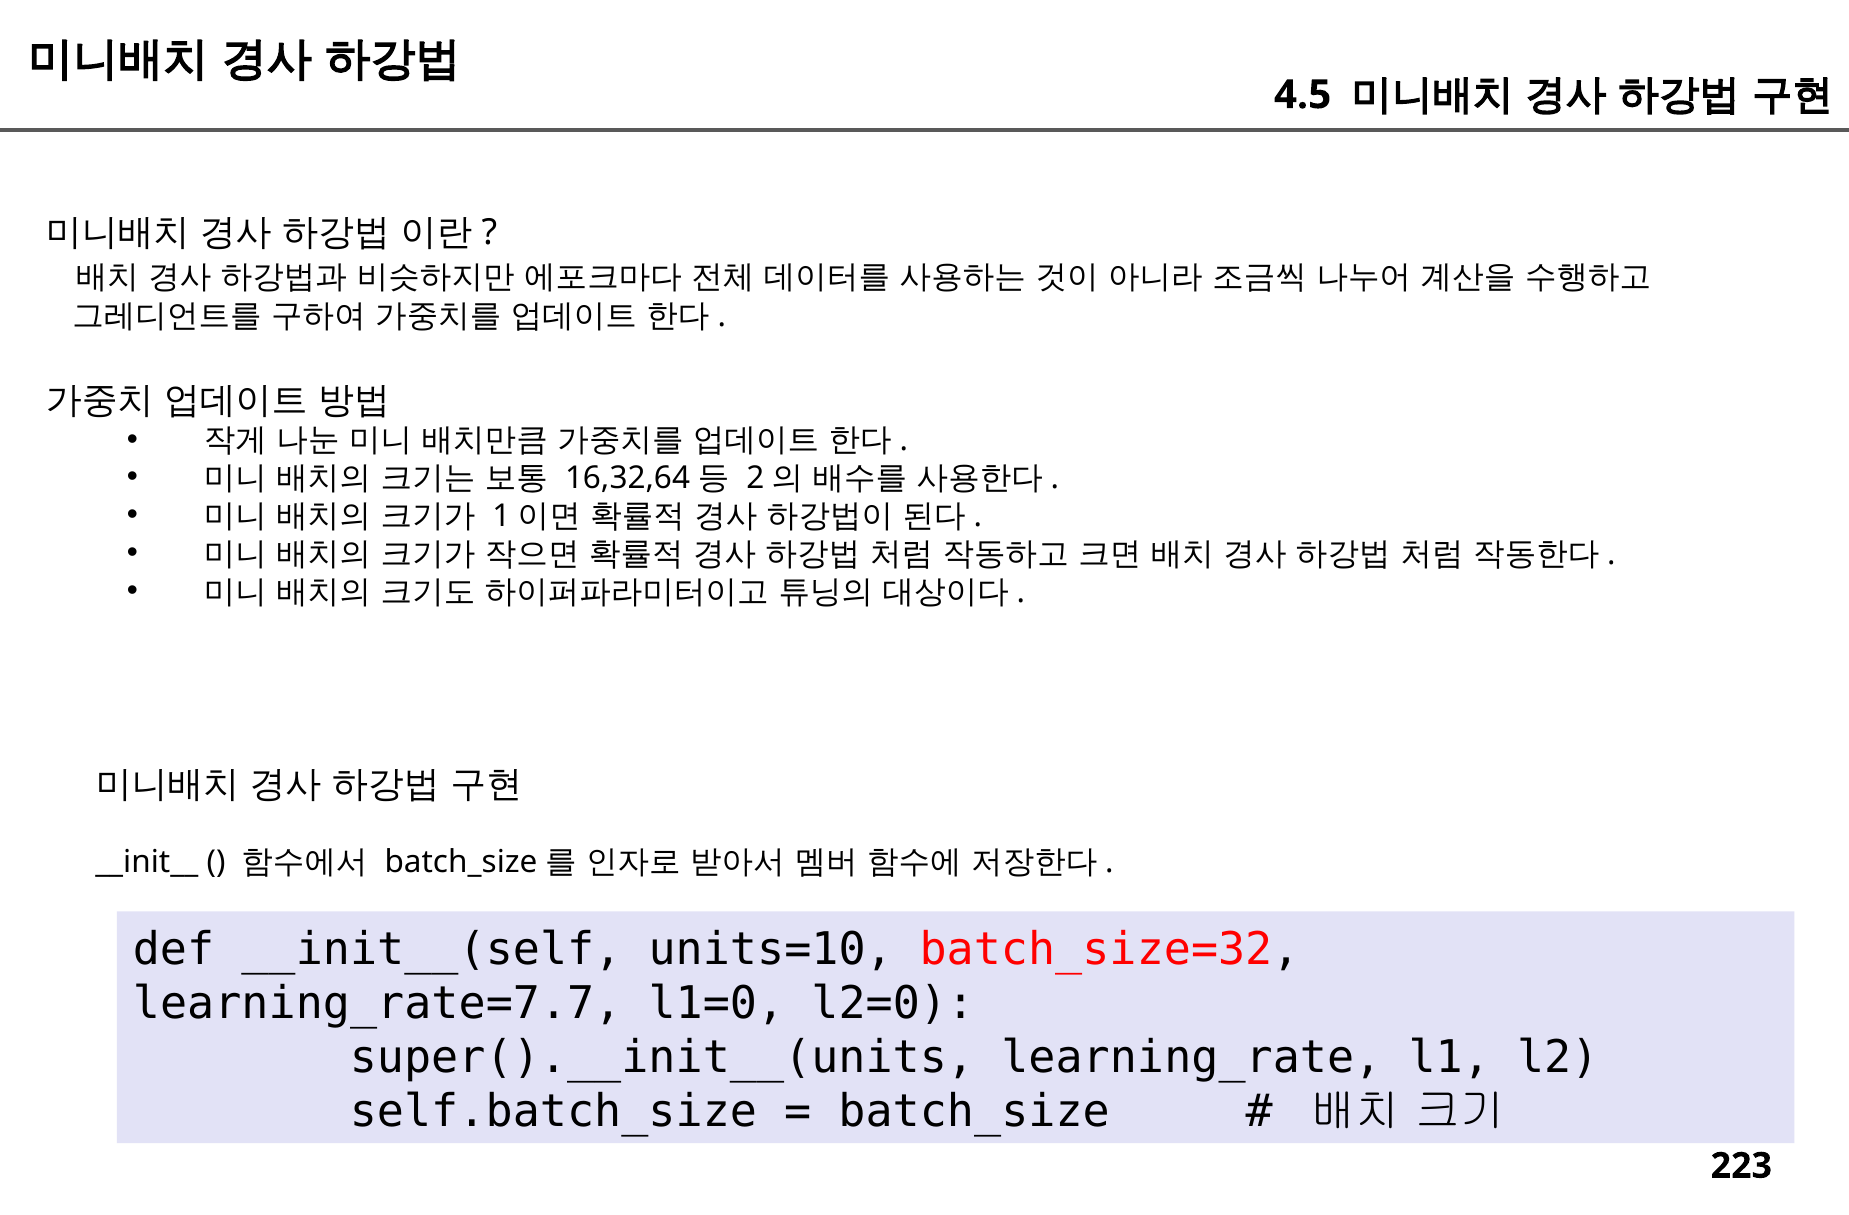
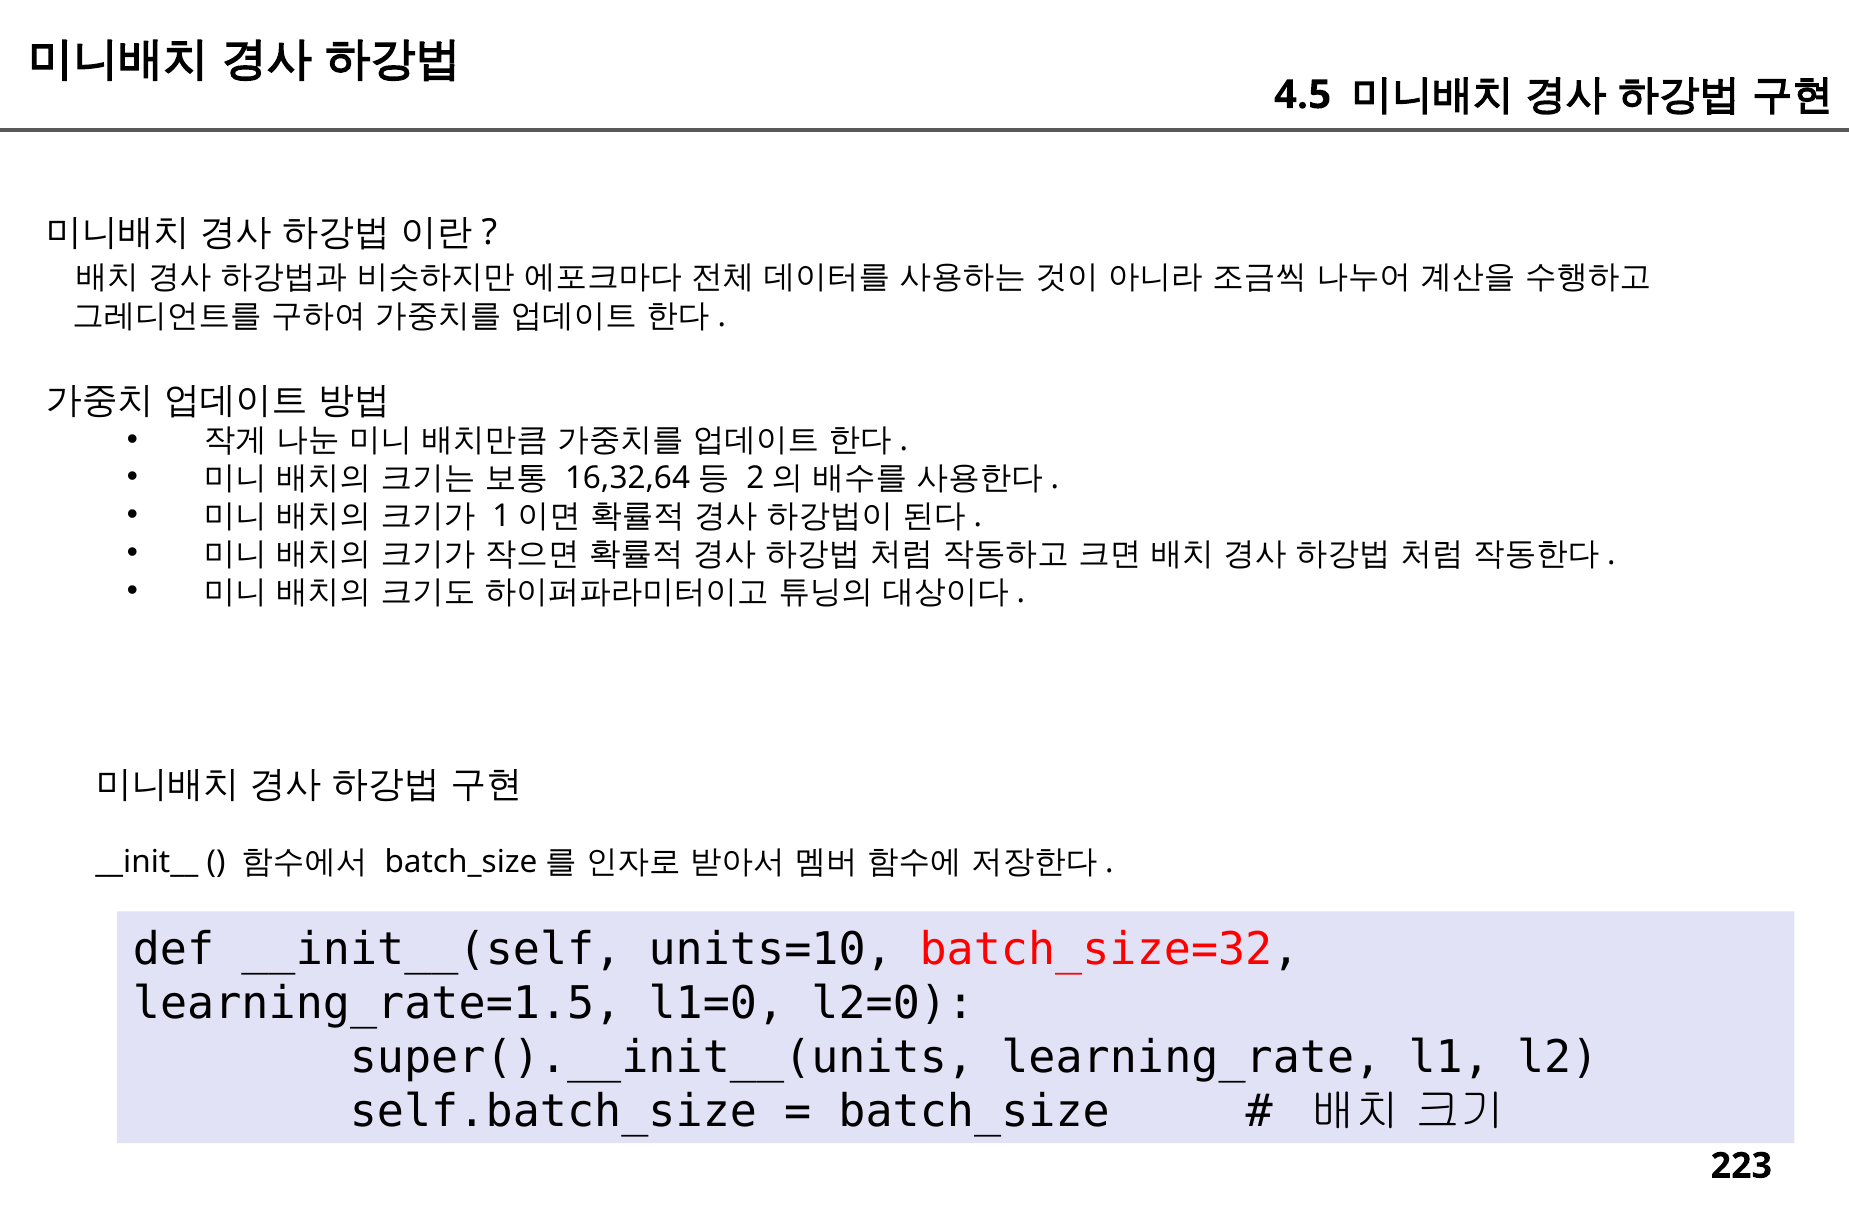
learning_rate=7.7: learning_rate=7.7 -> learning_rate=1.5
